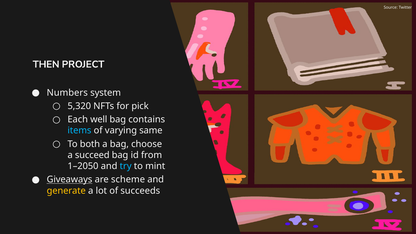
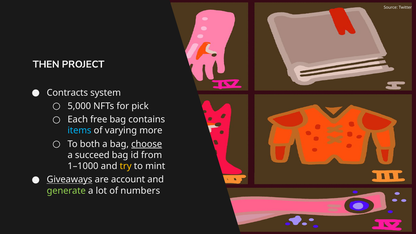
Numbers: Numbers -> Contracts
5,320: 5,320 -> 5,000
well: well -> free
same: same -> more
choose underline: none -> present
1–2050: 1–2050 -> 1–1000
try colour: light blue -> yellow
scheme: scheme -> account
generate colour: yellow -> light green
succeeds: succeeds -> numbers
